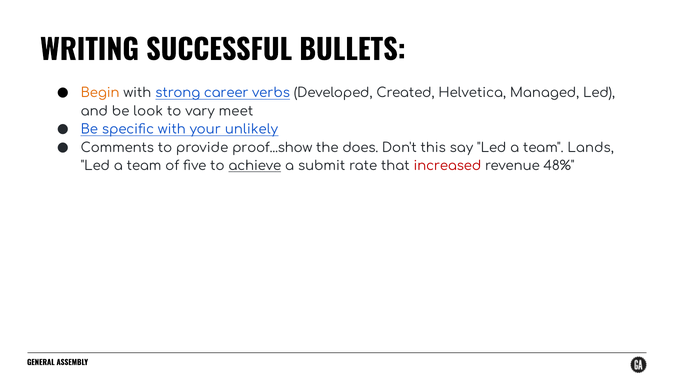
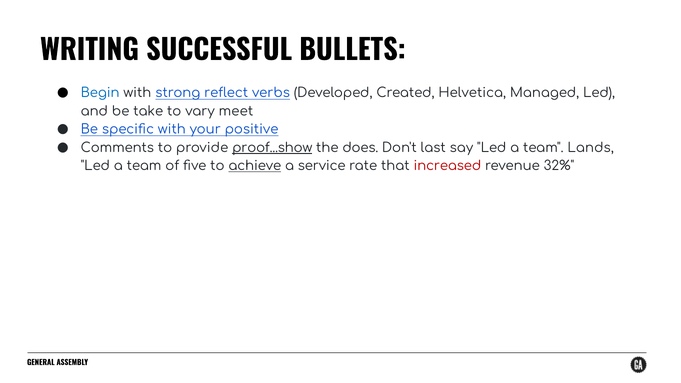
Begin colour: orange -> blue
career: career -> reflect
look: look -> take
unlikely: unlikely -> positive
proof...show underline: none -> present
this: this -> last
submit: submit -> service
48%: 48% -> 32%
